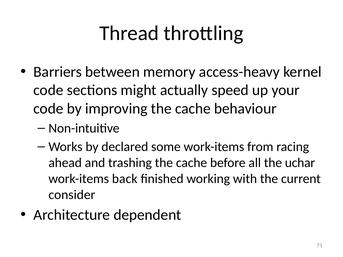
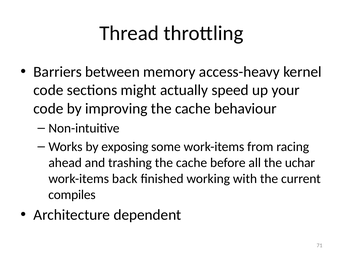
declared: declared -> exposing
consider: consider -> compiles
